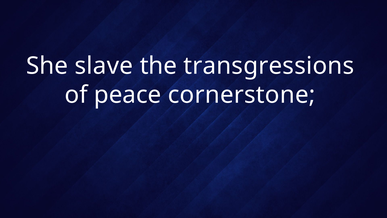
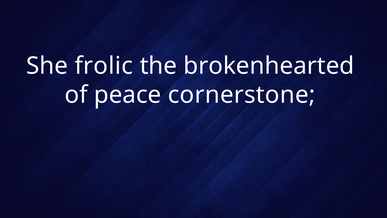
slave: slave -> frolic
transgressions: transgressions -> brokenhearted
